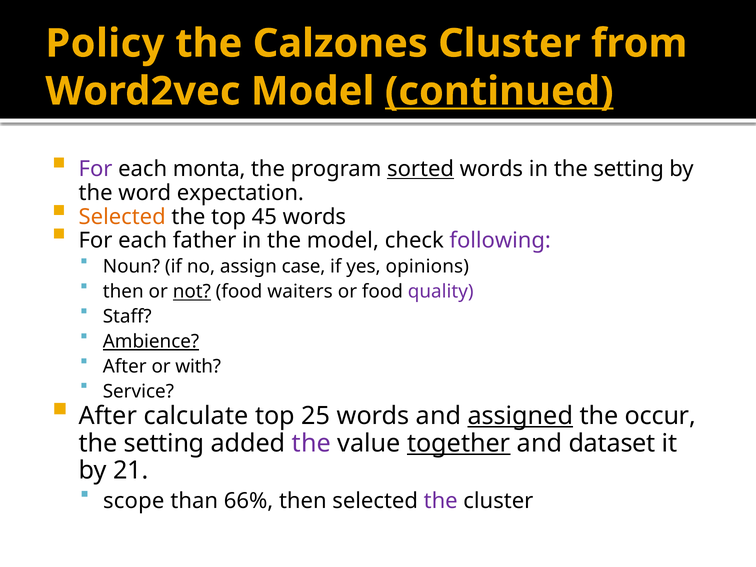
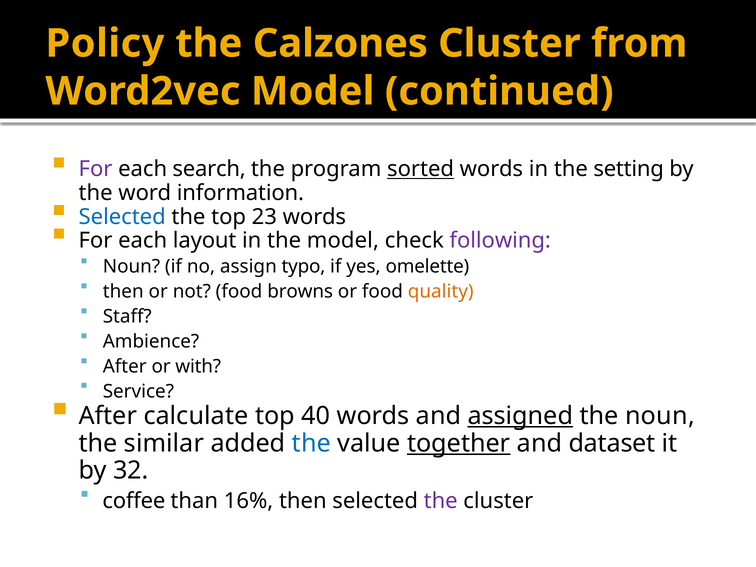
continued underline: present -> none
monta: monta -> search
expectation: expectation -> information
Selected at (122, 217) colour: orange -> blue
45: 45 -> 23
father: father -> layout
case: case -> typo
opinions: opinions -> omelette
not underline: present -> none
waiters: waiters -> browns
quality colour: purple -> orange
Ambience underline: present -> none
25: 25 -> 40
the occur: occur -> noun
setting at (164, 443): setting -> similar
the at (311, 443) colour: purple -> blue
21: 21 -> 32
scope: scope -> coffee
66%: 66% -> 16%
